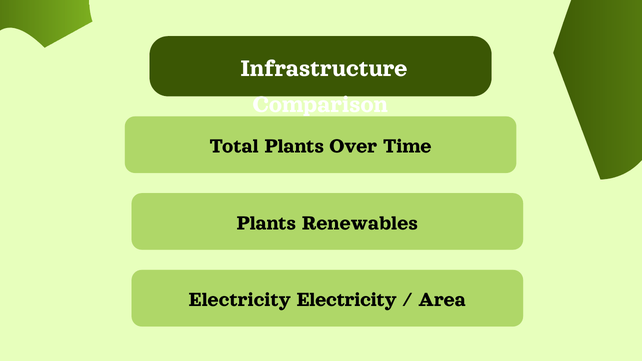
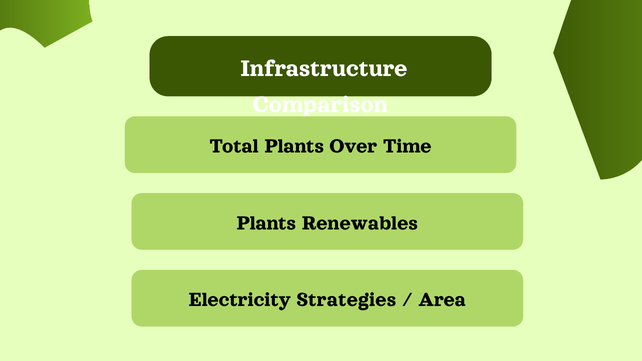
Electricity Electricity: Electricity -> Strategies
